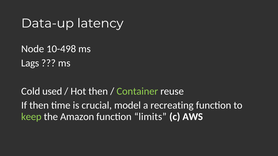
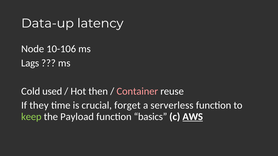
10-498: 10-498 -> 10-106
Container colour: light green -> pink
If then: then -> they
model: model -> forget
recreating: recreating -> serverless
Amazon: Amazon -> Payload
limits: limits -> basics
AWS underline: none -> present
